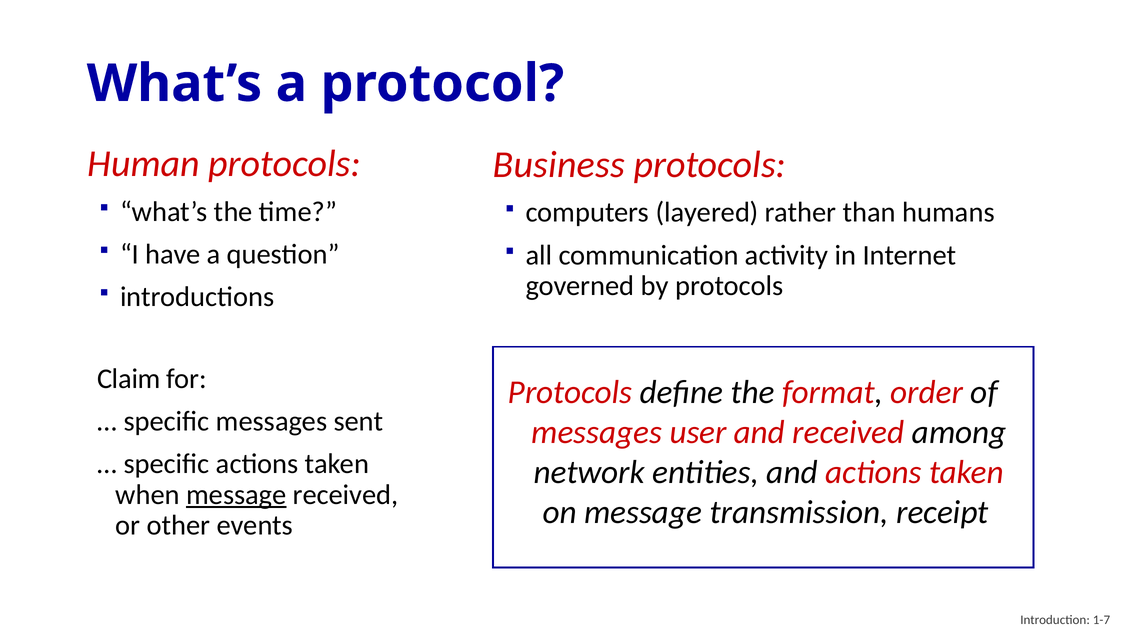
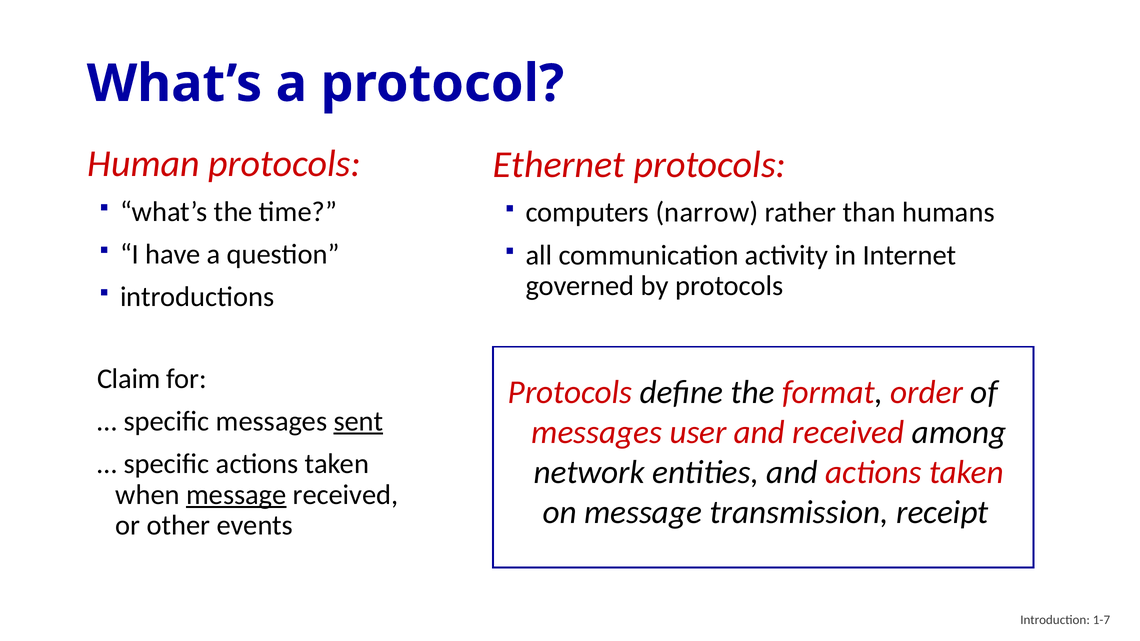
Business: Business -> Ethernet
layered: layered -> narrow
sent underline: none -> present
